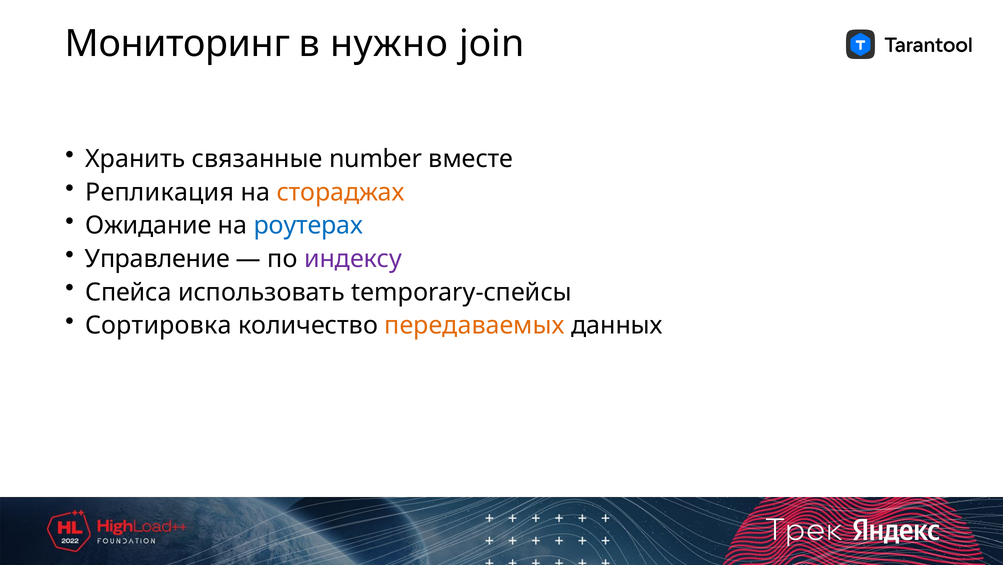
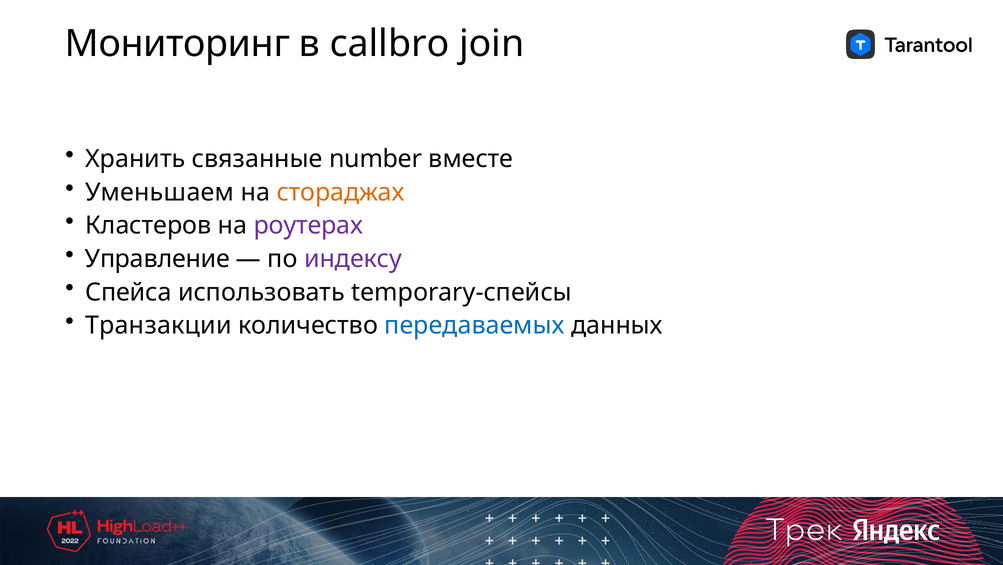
нужно: нужно -> callbro
Репликация: Репликация -> Уменьшаем
Ожидание: Ожидание -> Кластеров
роутерах colour: blue -> purple
Сортировка: Сортировка -> Транзакции
передаваемых colour: orange -> blue
